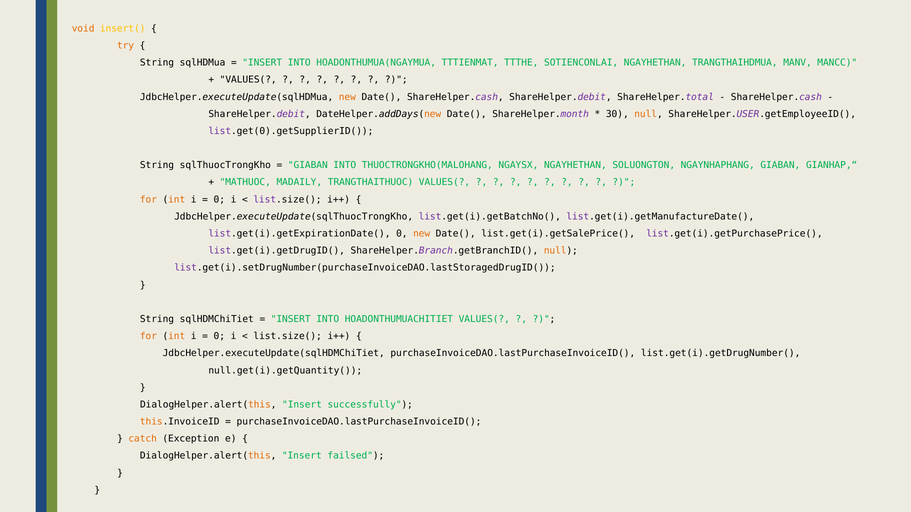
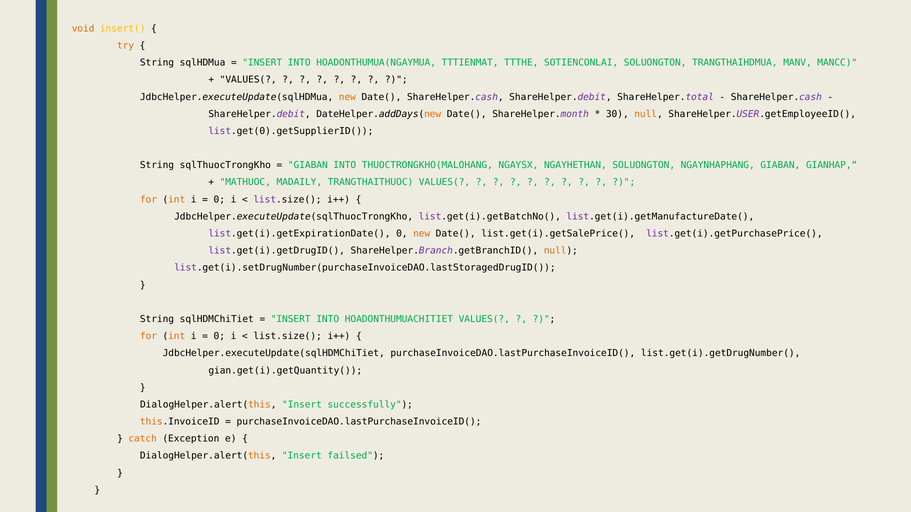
SOTIENCONLAI NGAYHETHAN: NGAYHETHAN -> SOLUONGTON
null.get(i).getQuantity(: null.get(i).getQuantity( -> gian.get(i).getQuantity(
